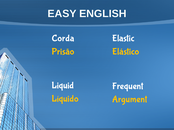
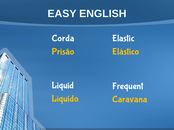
Argument: Argument -> Caravana
